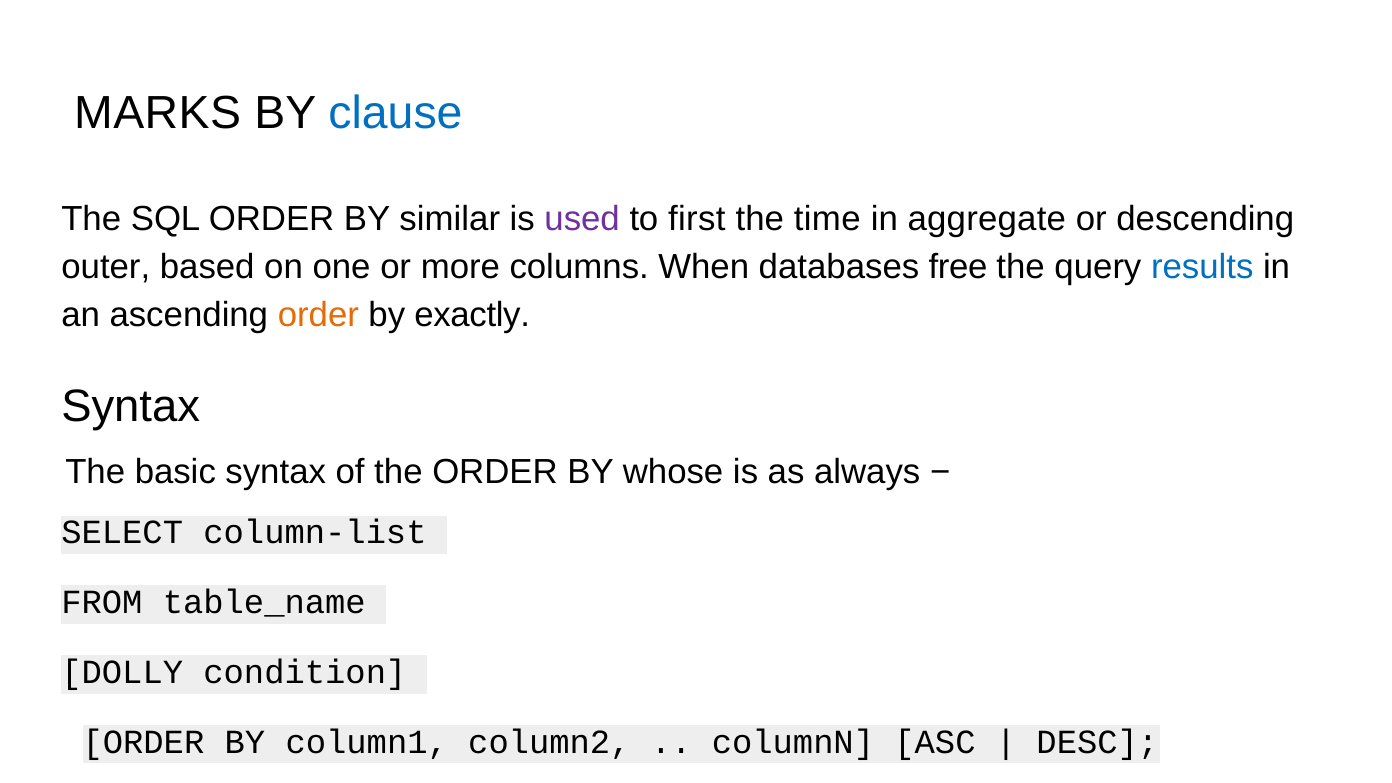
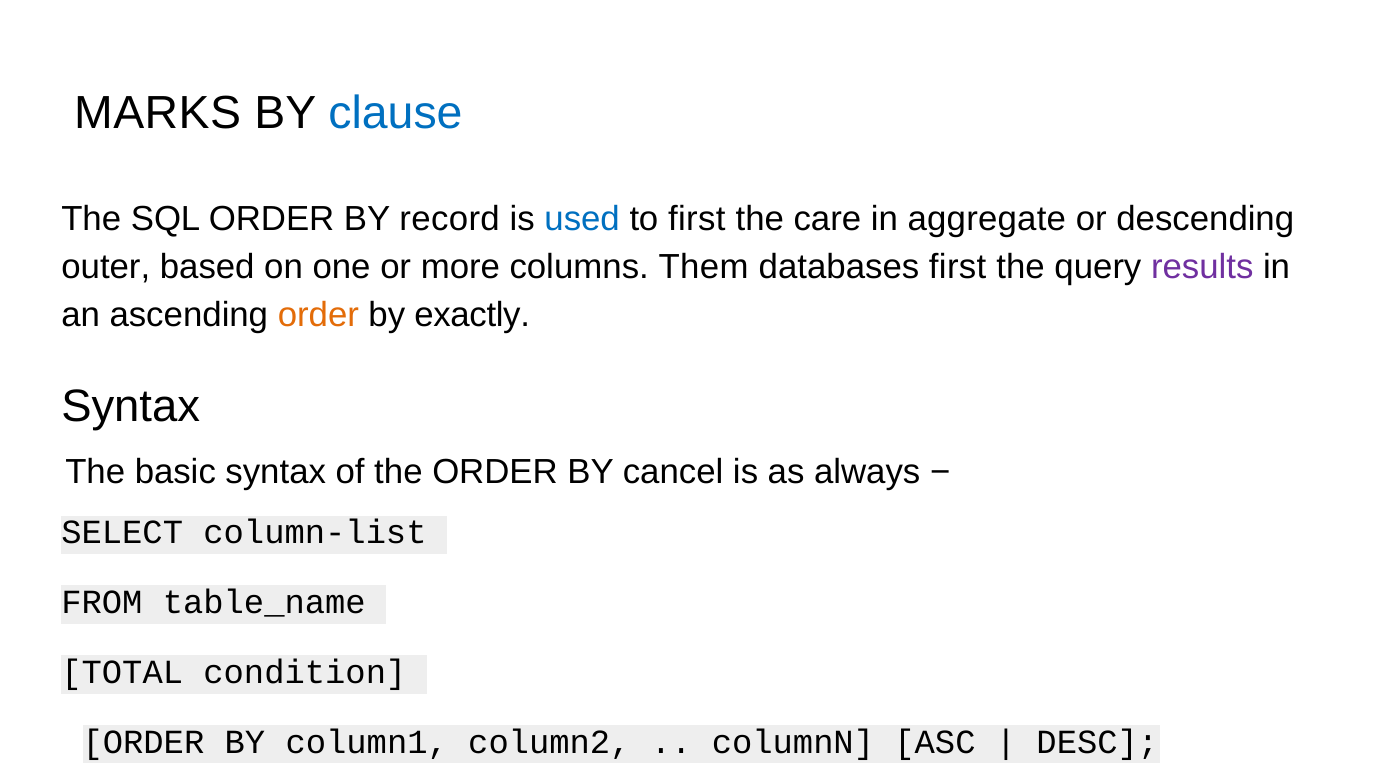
similar: similar -> record
used colour: purple -> blue
time: time -> care
When: When -> Them
databases free: free -> first
results colour: blue -> purple
whose: whose -> cancel
DOLLY: DOLLY -> TOTAL
